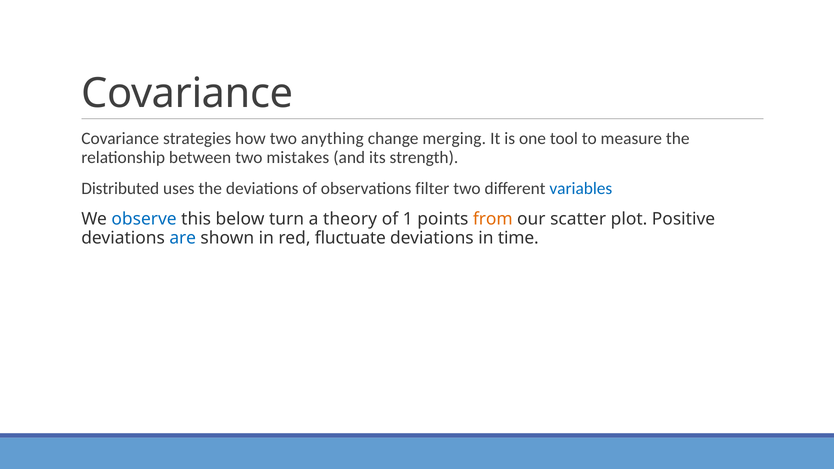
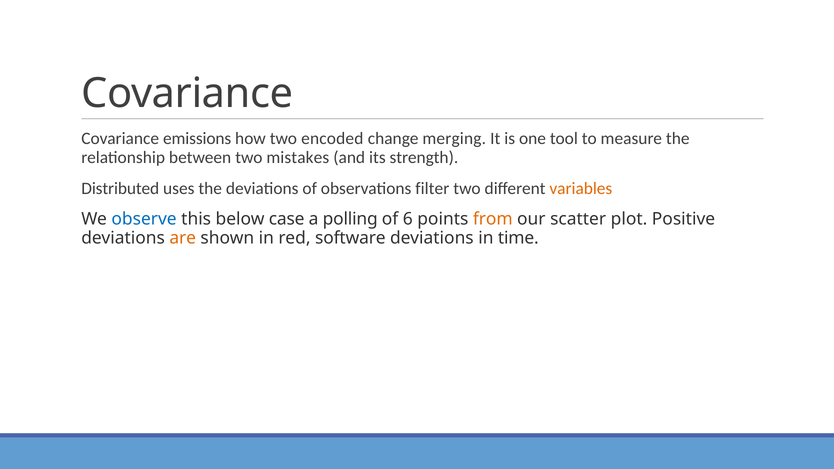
strategies: strategies -> emissions
anything: anything -> encoded
variables colour: blue -> orange
turn: turn -> case
theory: theory -> polling
1: 1 -> 6
are colour: blue -> orange
fluctuate: fluctuate -> software
